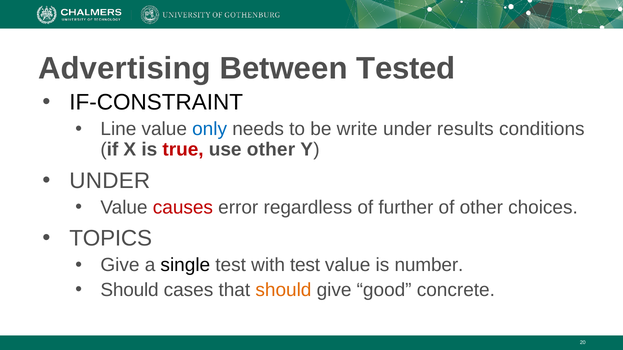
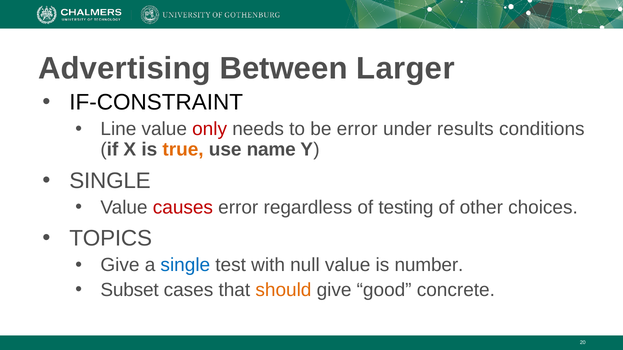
Tested: Tested -> Larger
only colour: blue -> red
be write: write -> error
true colour: red -> orange
use other: other -> name
UNDER at (110, 181): UNDER -> SINGLE
further: further -> testing
single at (185, 265) colour: black -> blue
with test: test -> null
Should at (130, 290): Should -> Subset
